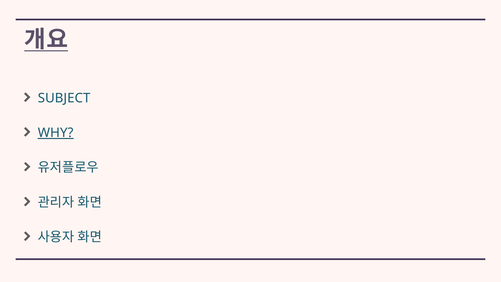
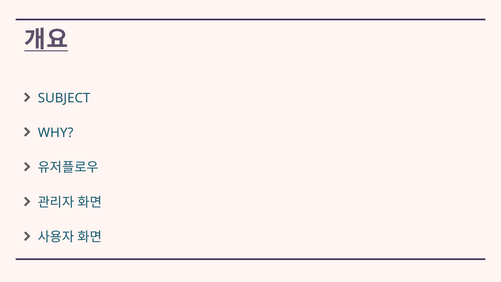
WHY underline: present -> none
